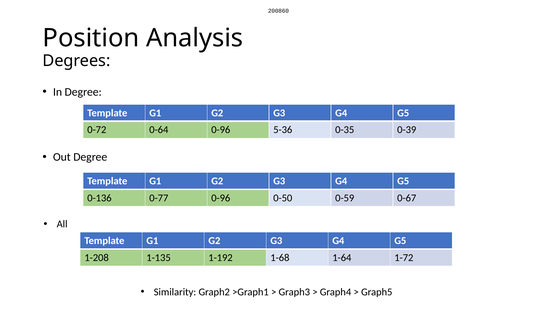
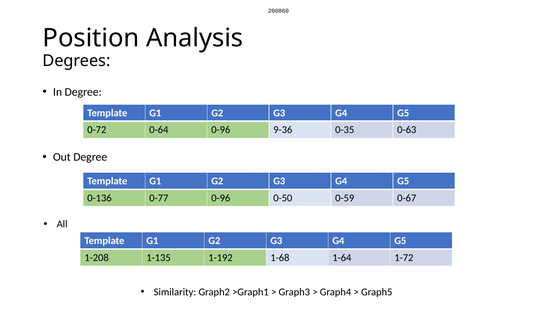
5-36: 5-36 -> 9-36
0-39: 0-39 -> 0-63
